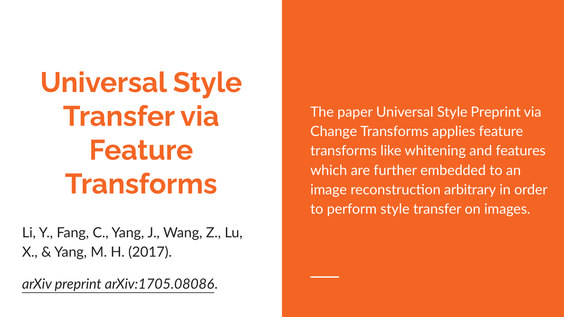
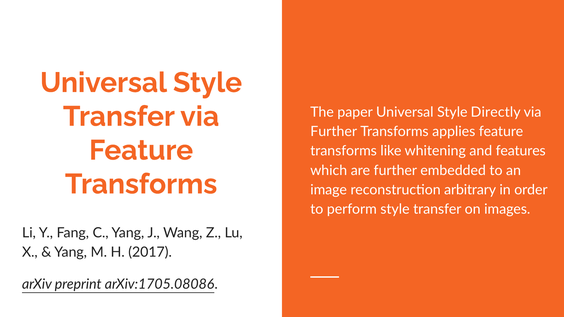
Style Preprint: Preprint -> Directly
Change at (334, 132): Change -> Further
